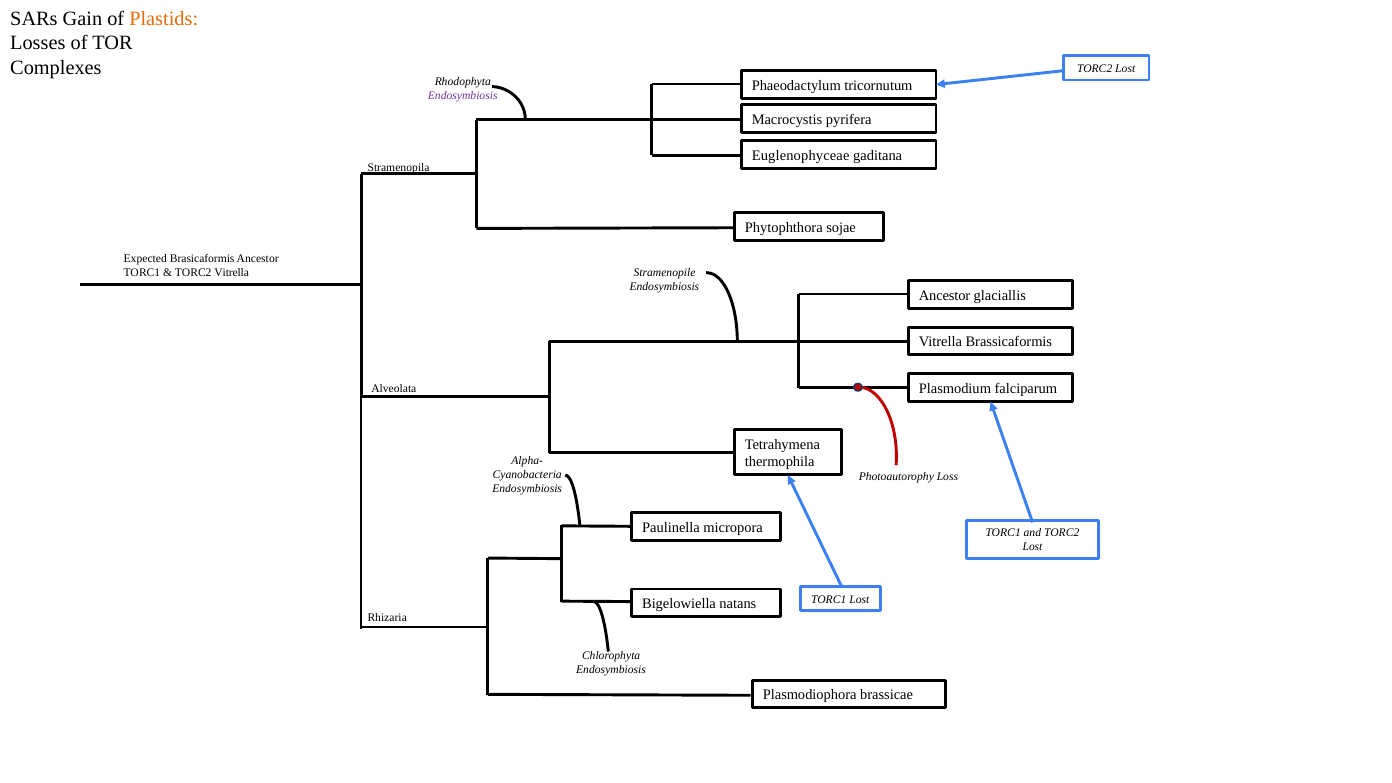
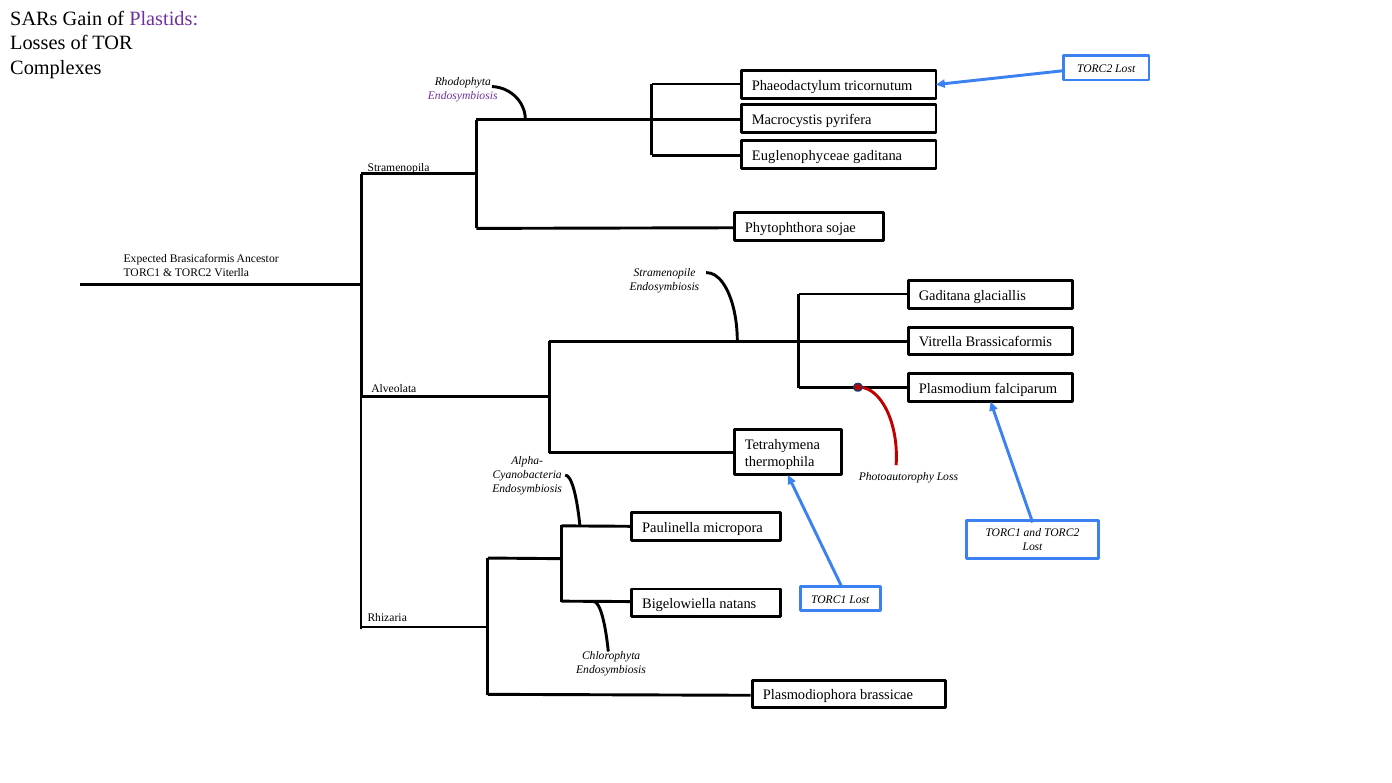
Plastids colour: orange -> purple
TORC2 Vitrella: Vitrella -> Viterlla
Ancestor at (945, 295): Ancestor -> Gaditana
